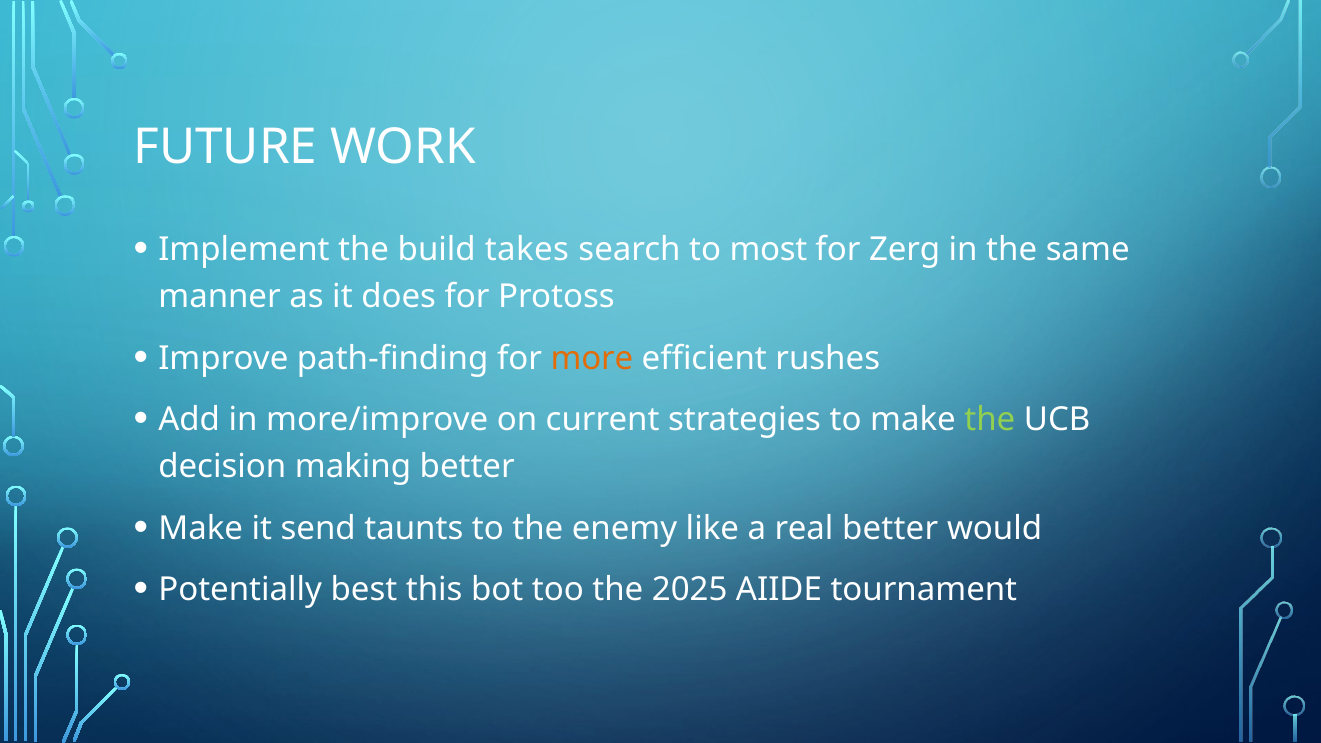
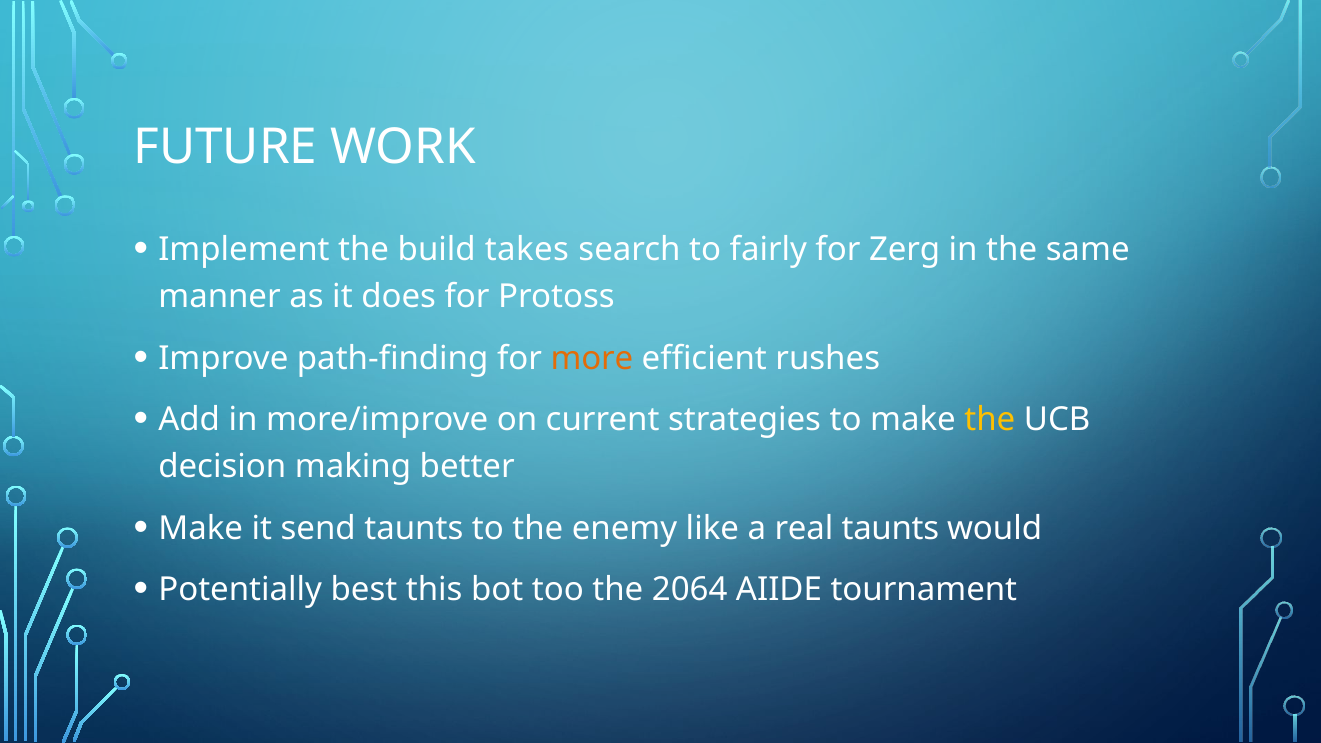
most: most -> fairly
the at (990, 420) colour: light green -> yellow
real better: better -> taunts
2025: 2025 -> 2064
